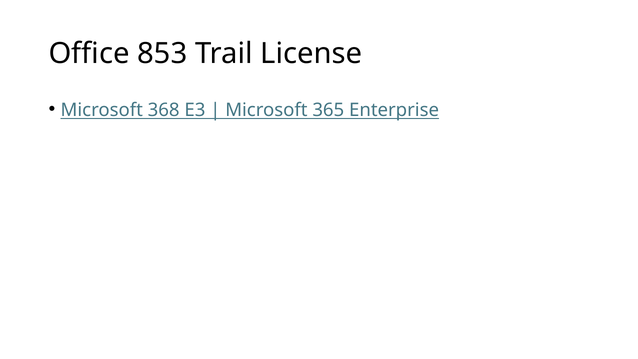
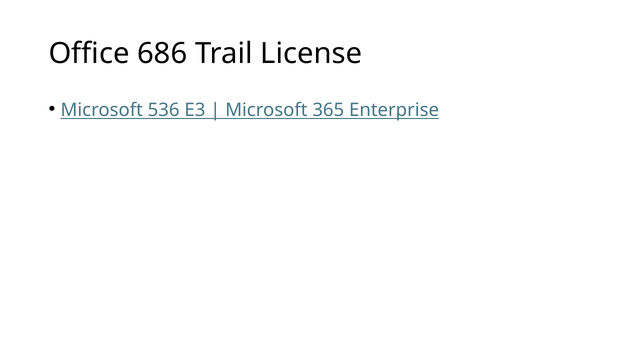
853: 853 -> 686
368: 368 -> 536
